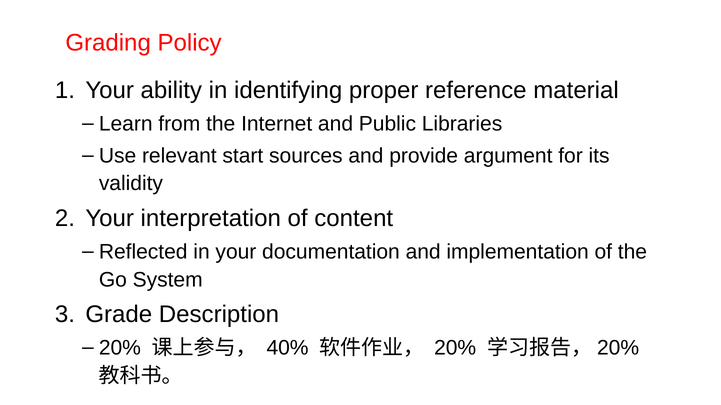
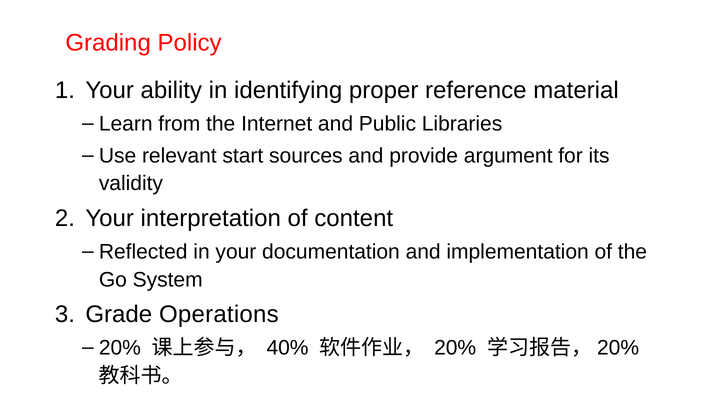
Description: Description -> Operations
